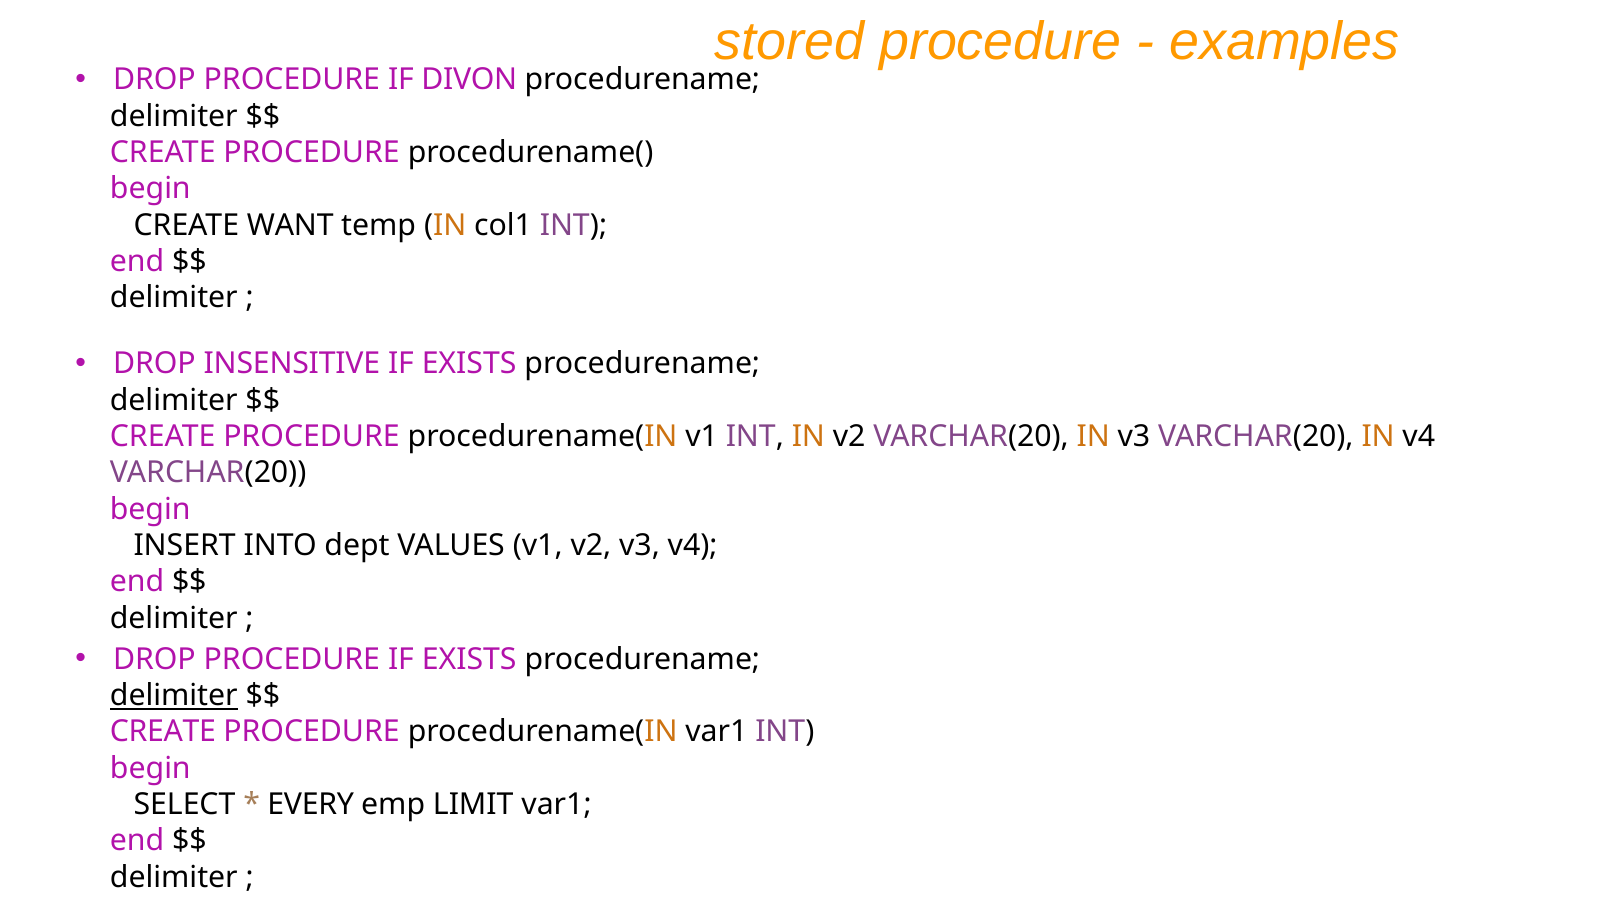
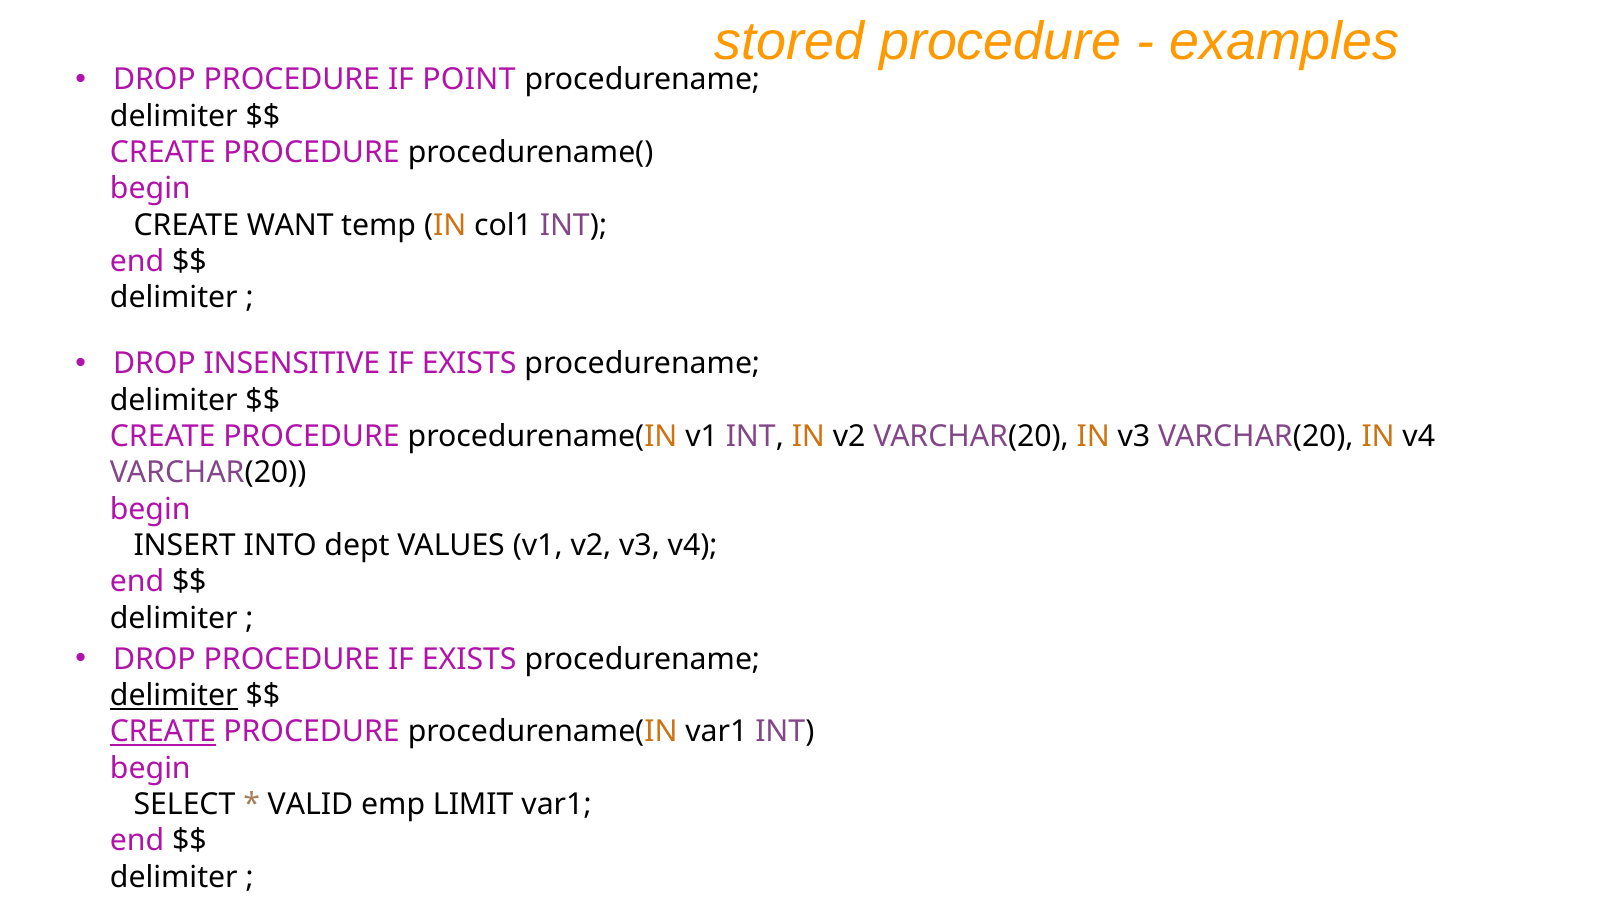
DIVON: DIVON -> POINT
CREATE at (163, 732) underline: none -> present
EVERY: EVERY -> VALID
